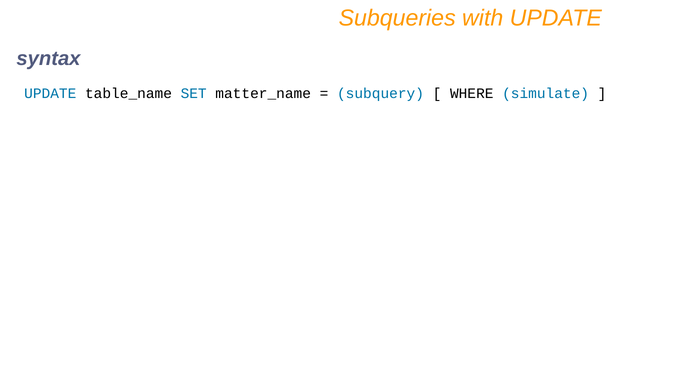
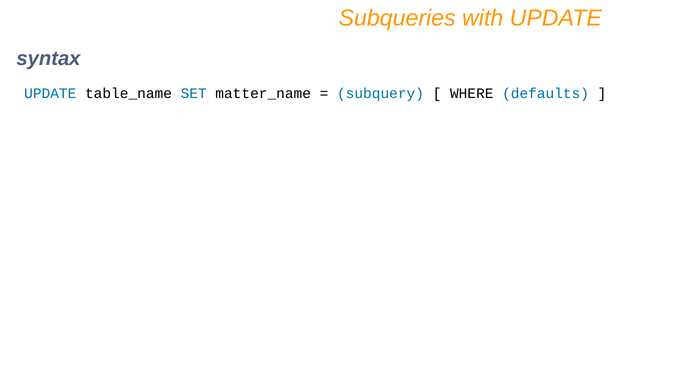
simulate: simulate -> defaults
